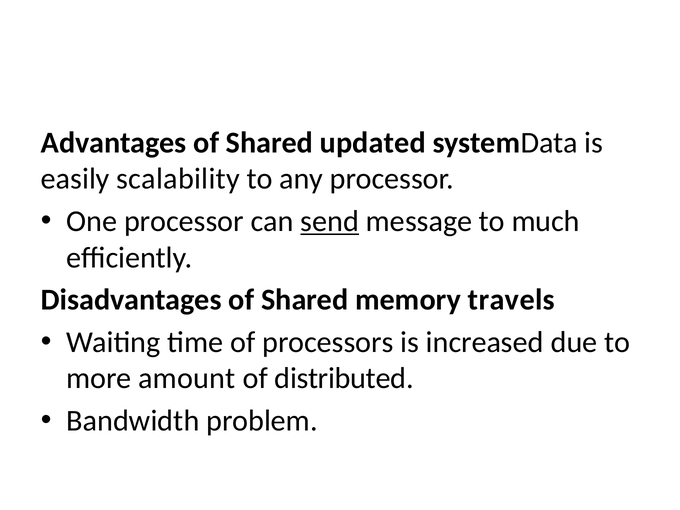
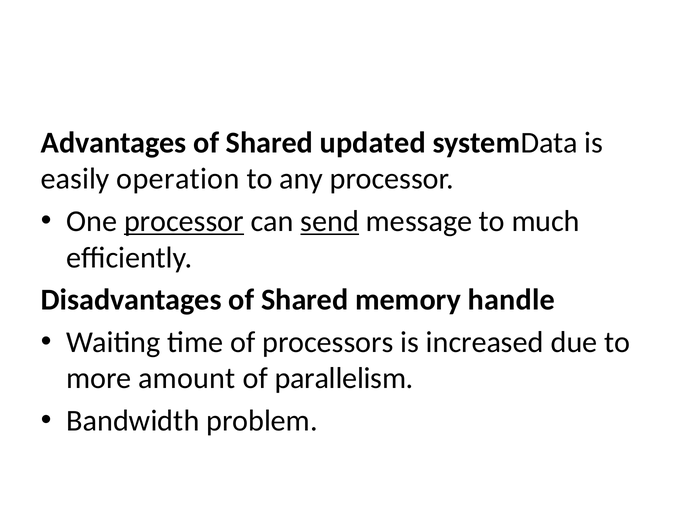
scalability: scalability -> operation
processor at (184, 221) underline: none -> present
travels: travels -> handle
distributed: distributed -> parallelism
